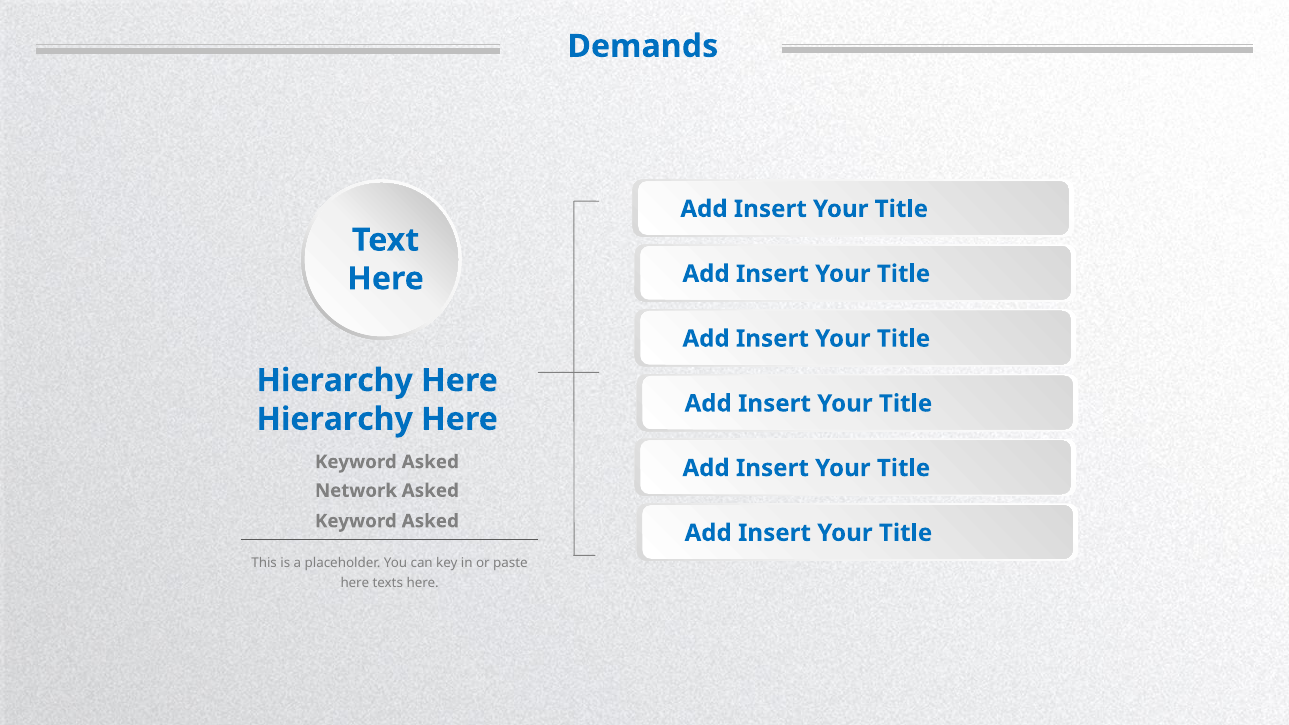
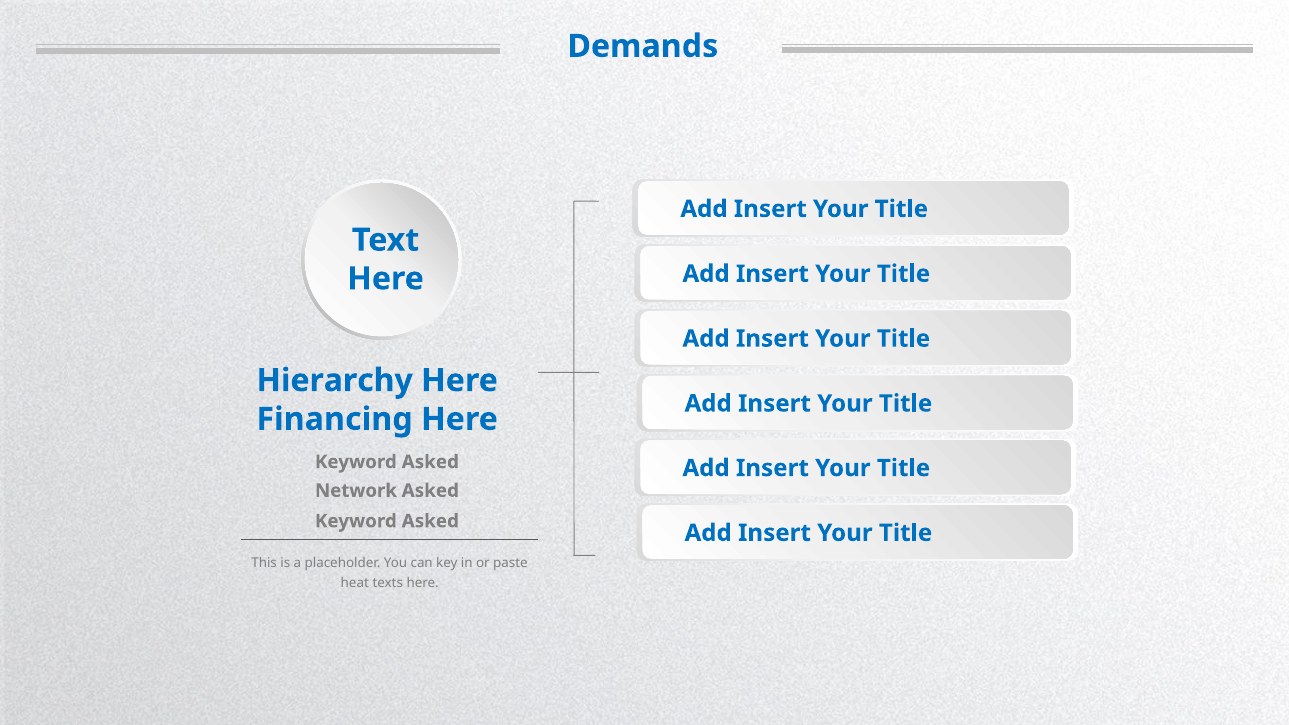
Hierarchy at (335, 419): Hierarchy -> Financing
here at (355, 583): here -> heat
